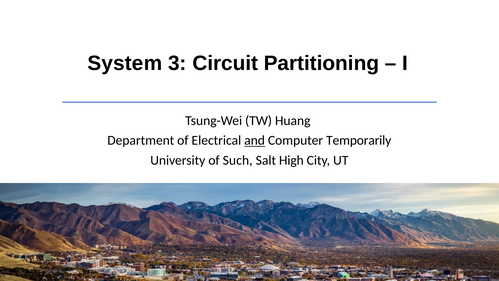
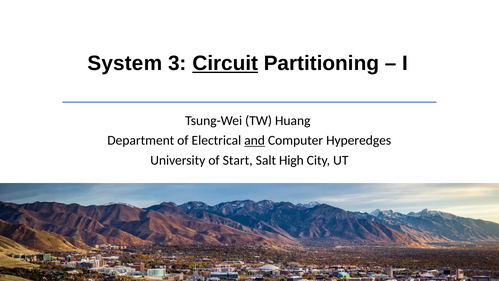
Circuit underline: none -> present
Temporarily: Temporarily -> Hyperedges
Such: Such -> Start
